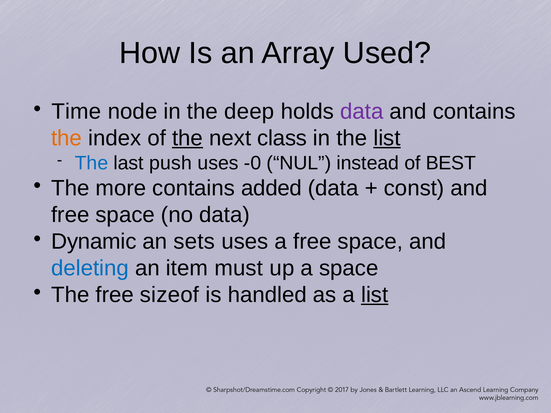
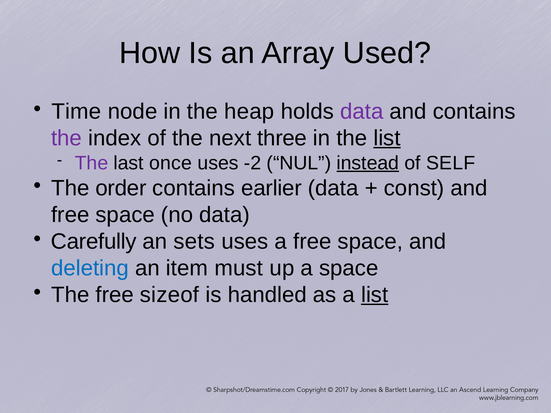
deep: deep -> heap
the at (67, 138) colour: orange -> purple
the at (188, 138) underline: present -> none
class: class -> three
The at (91, 163) colour: blue -> purple
push: push -> once
-0: -0 -> -2
instead underline: none -> present
BEST: BEST -> SELF
more: more -> order
added: added -> earlier
Dynamic: Dynamic -> Carefully
